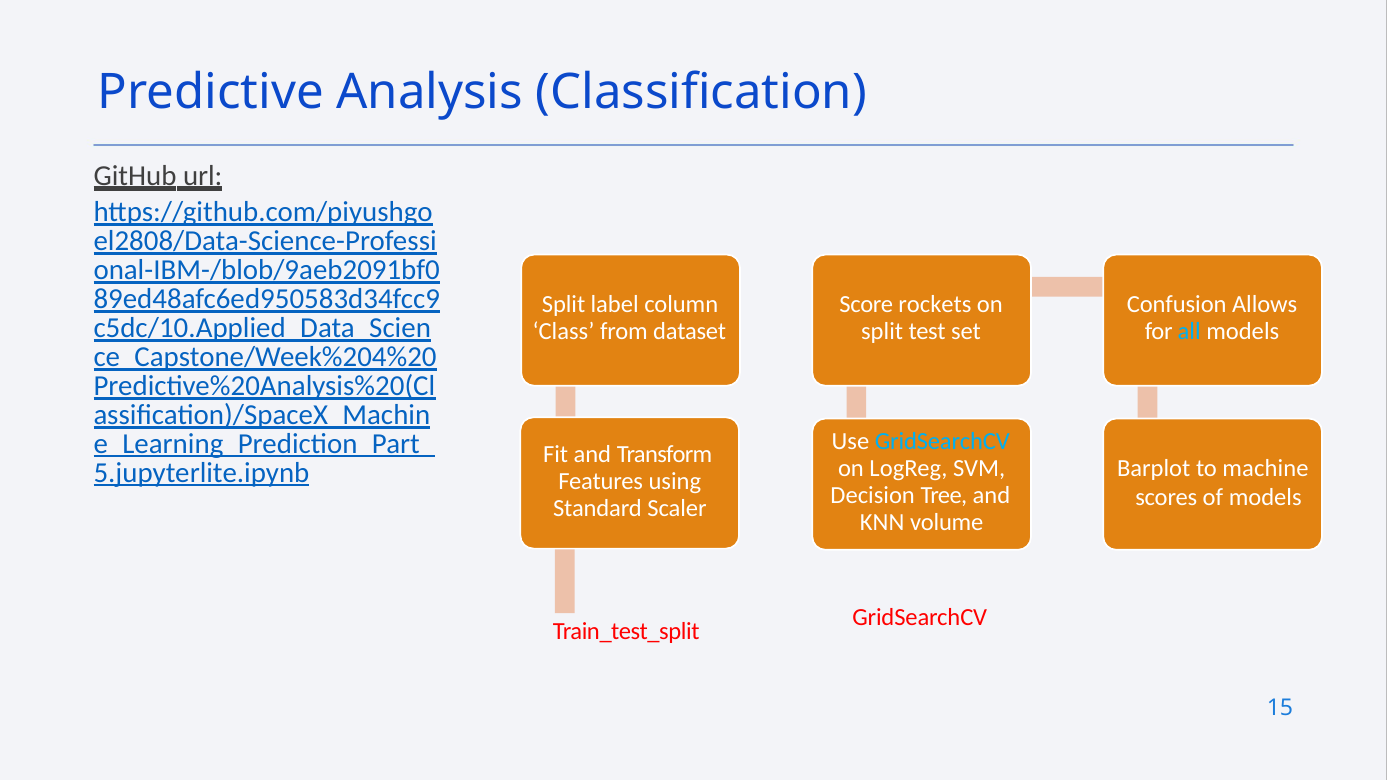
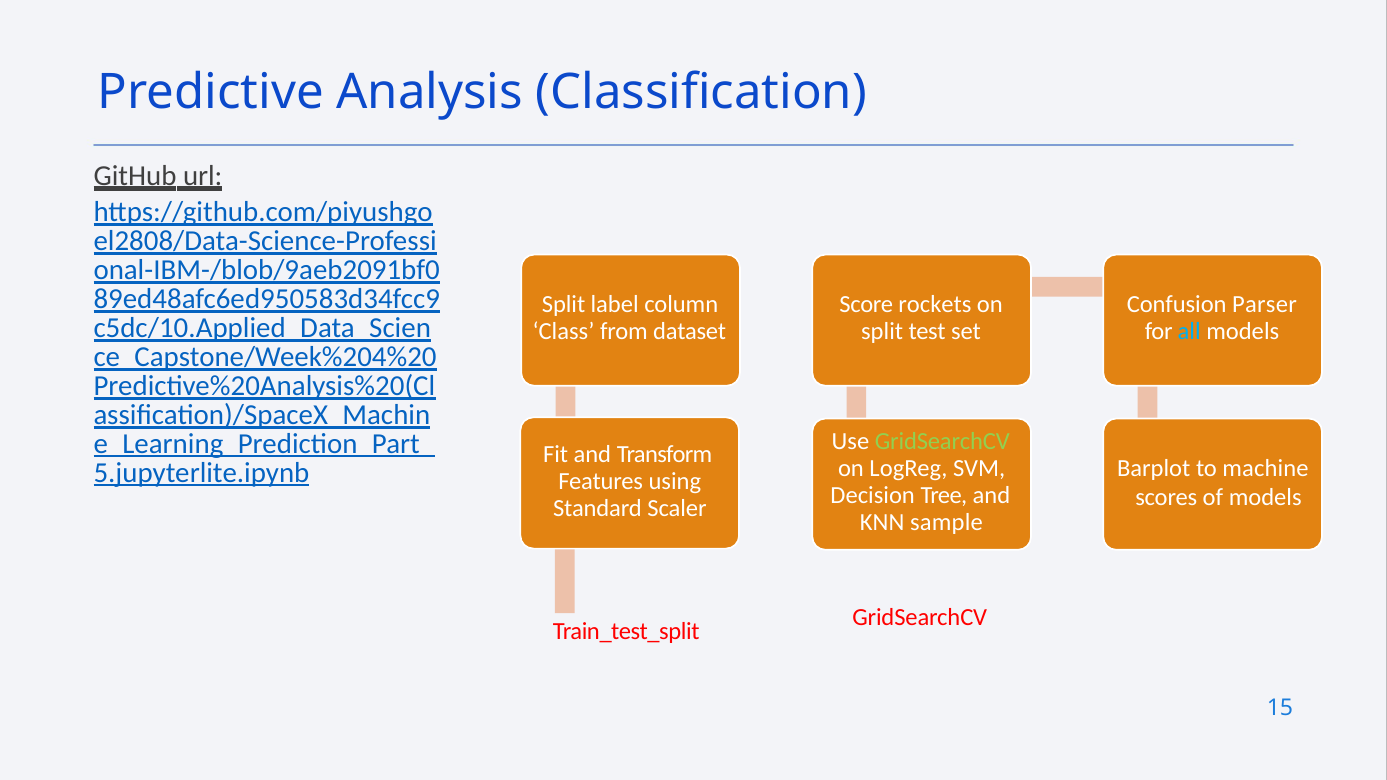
Allows: Allows -> Parser
GridSearchCV at (942, 441) colour: light blue -> light green
volume: volume -> sample
